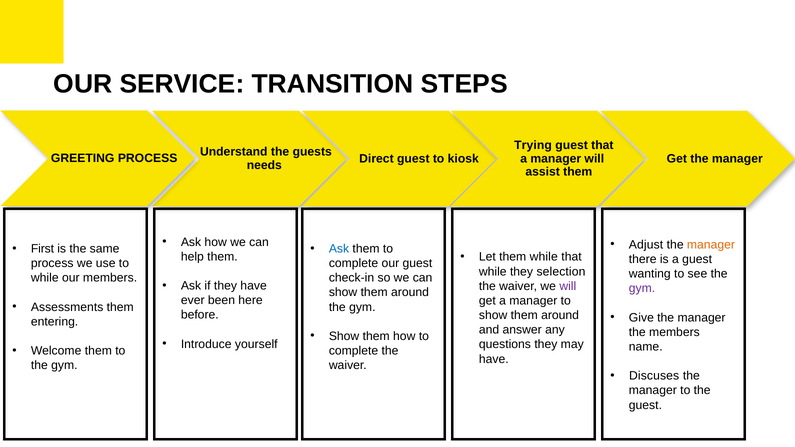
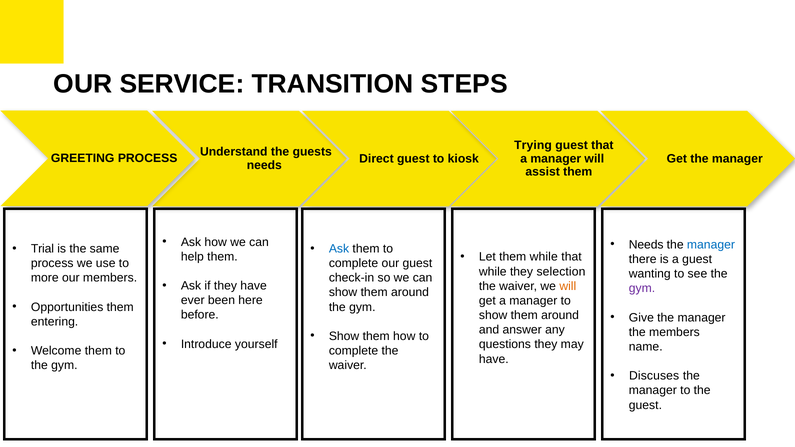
Adjust at (646, 245): Adjust -> Needs
manager at (711, 245) colour: orange -> blue
First: First -> Trial
while at (45, 278): while -> more
will at (568, 286) colour: purple -> orange
Assessments: Assessments -> Opportunities
